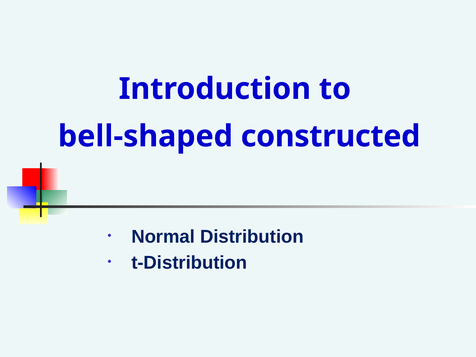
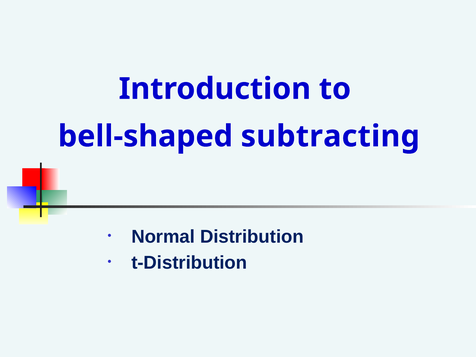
constructed: constructed -> subtracting
